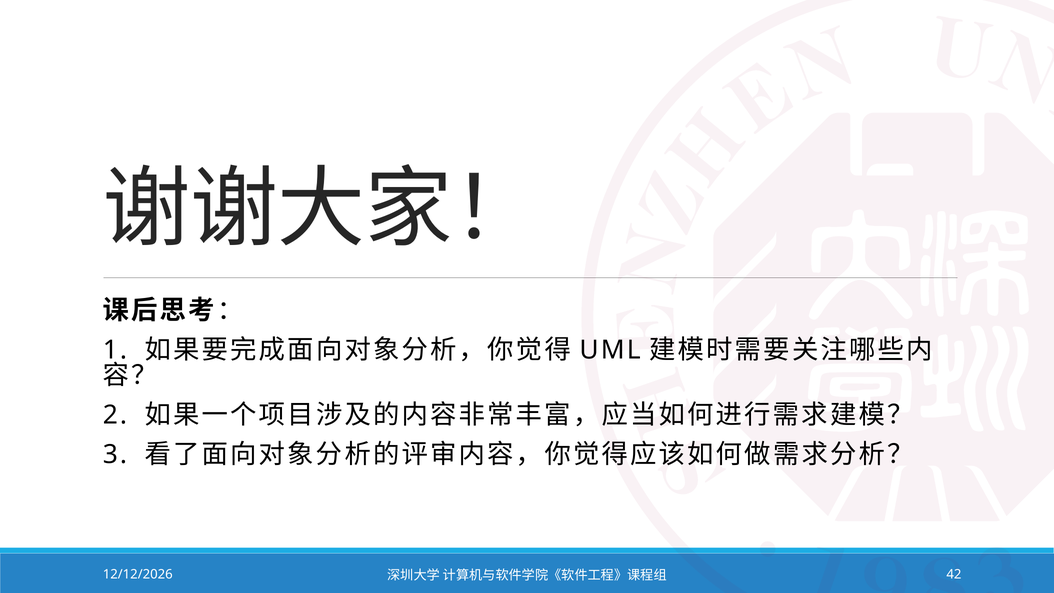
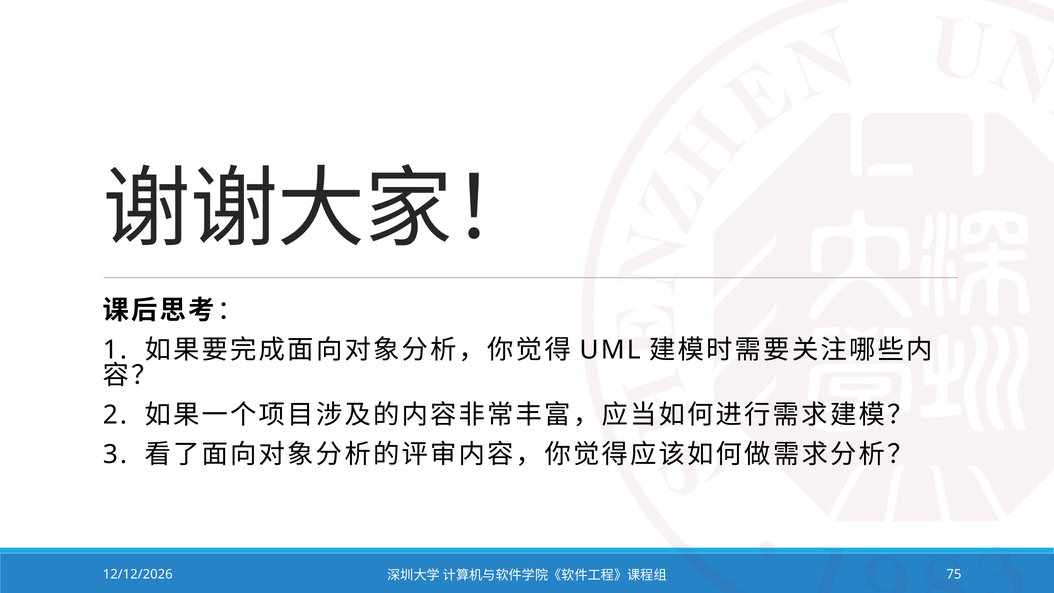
42: 42 -> 75
